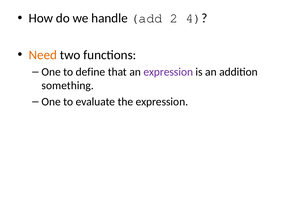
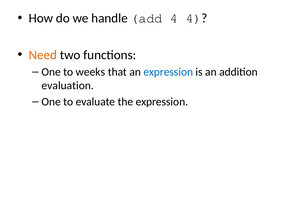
add 2: 2 -> 4
define: define -> weeks
expression at (168, 72) colour: purple -> blue
something: something -> evaluation
